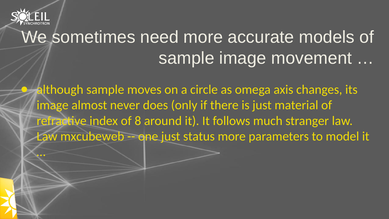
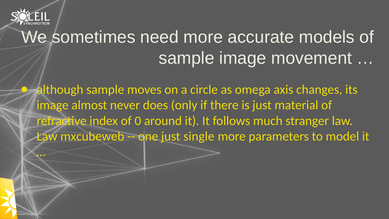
8: 8 -> 0
status: status -> single
